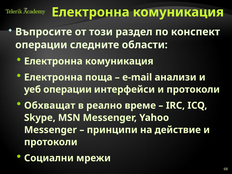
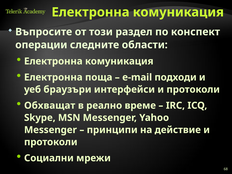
анализи: анализи -> подходи
уеб операции: операции -> браузъри
